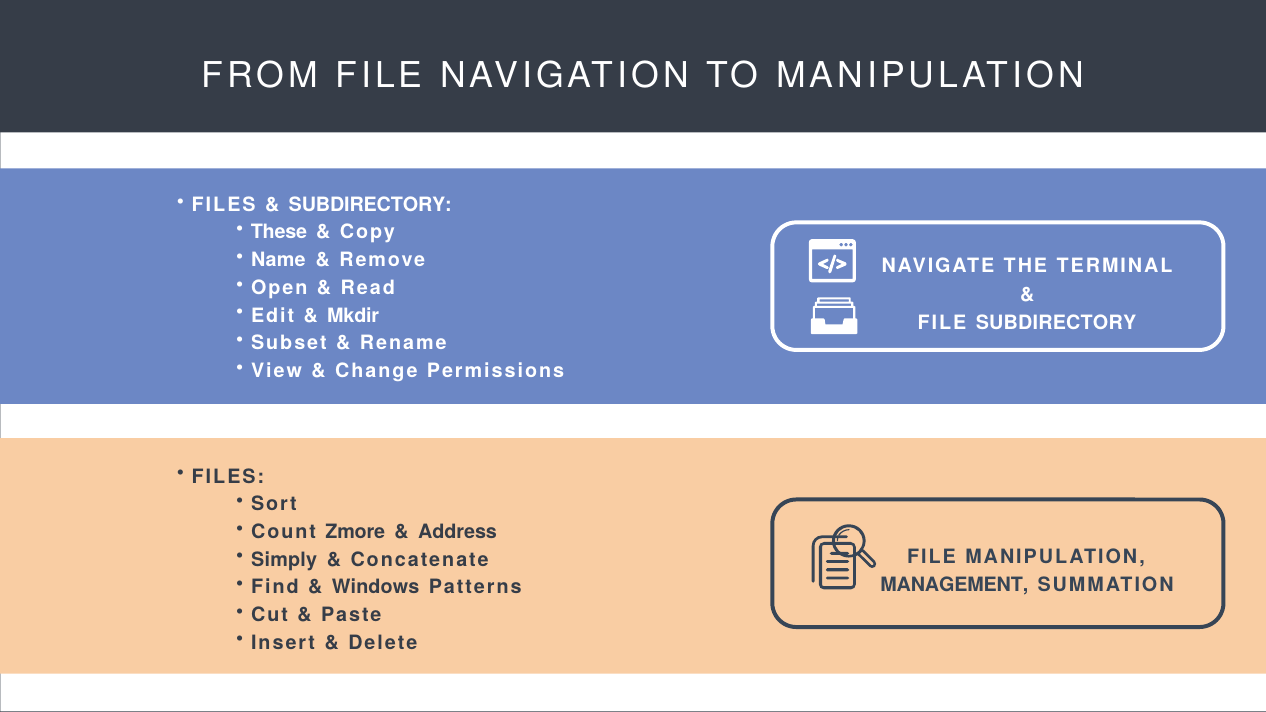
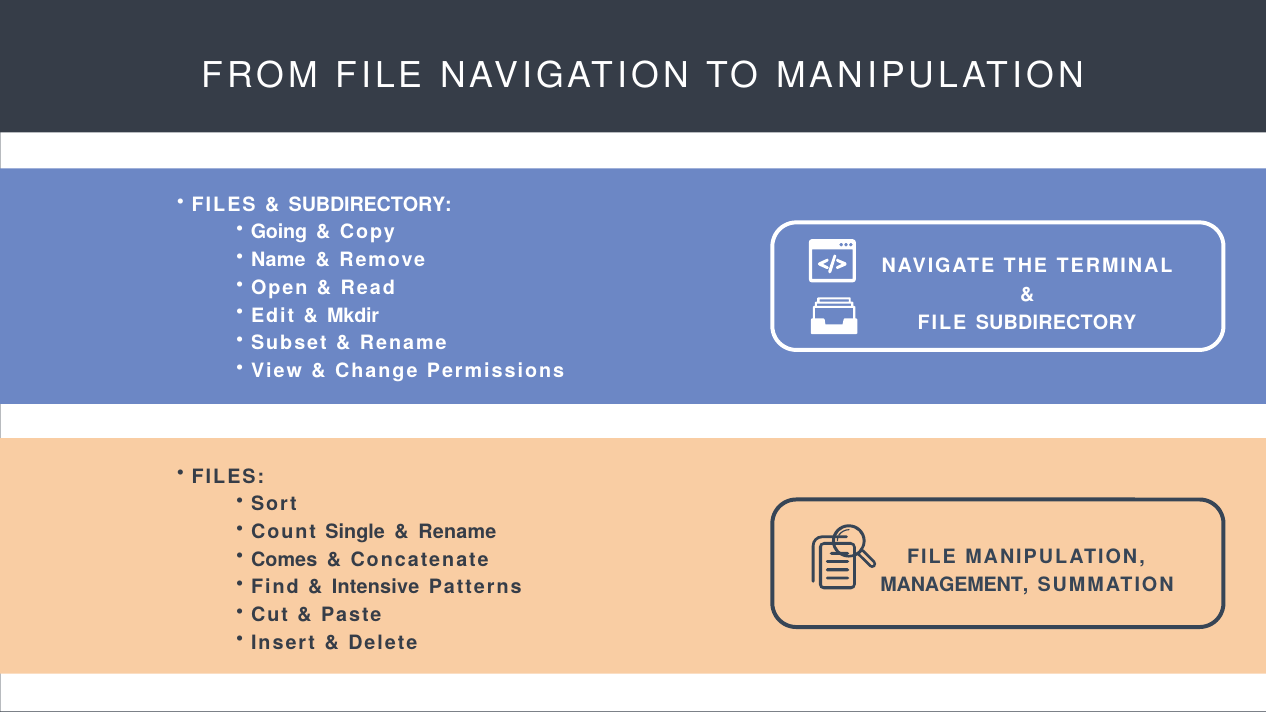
These: These -> Going
Zmore: Zmore -> Single
Address at (458, 532): Address -> Rename
Simply: Simply -> Comes
Windows: Windows -> Intensive
